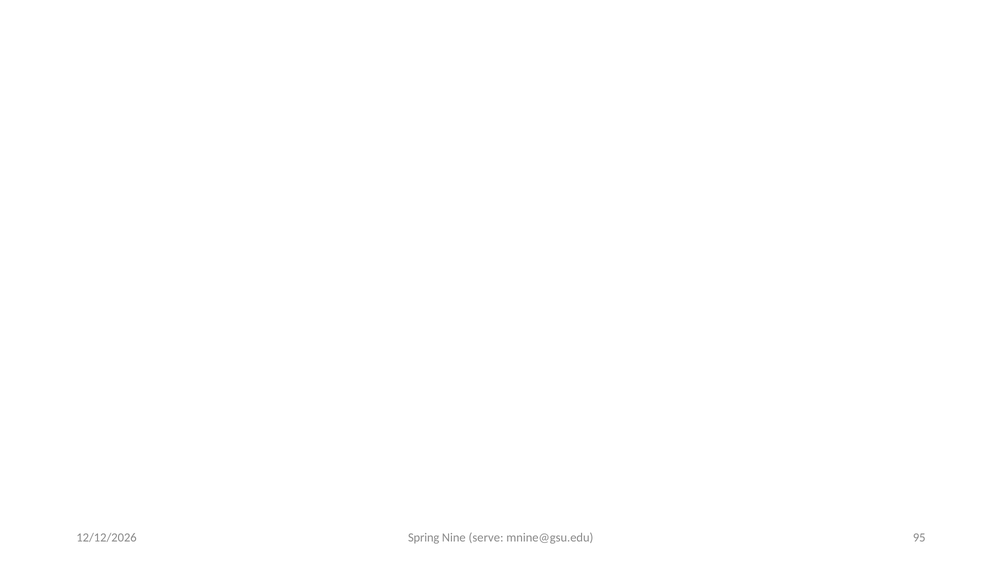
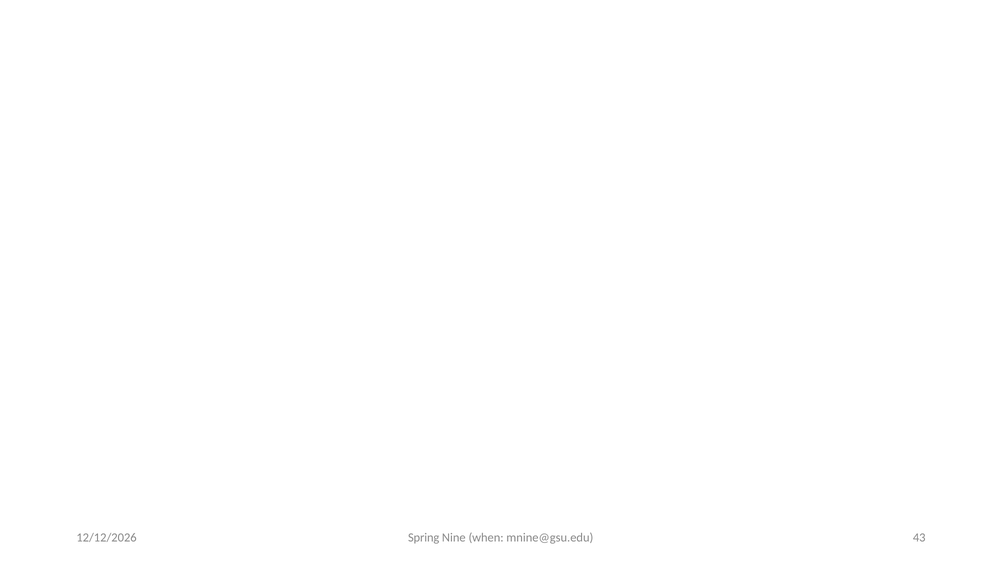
serve: serve -> when
95: 95 -> 43
